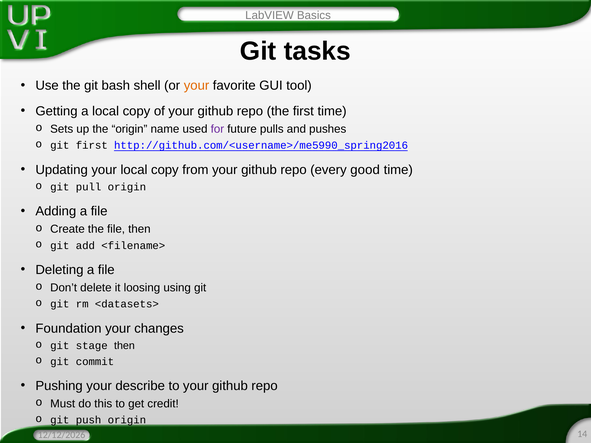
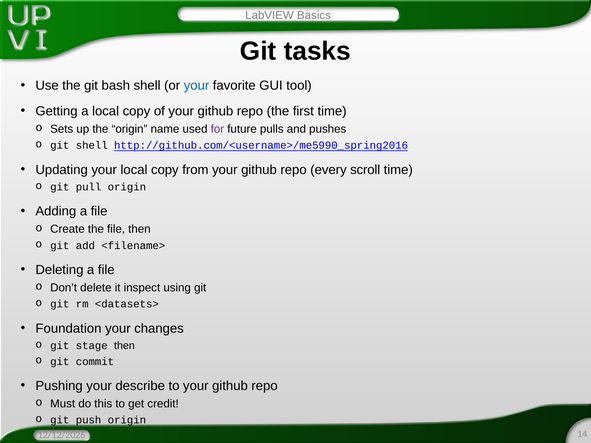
your at (197, 86) colour: orange -> blue
git first: first -> shell
good: good -> scroll
loosing: loosing -> inspect
